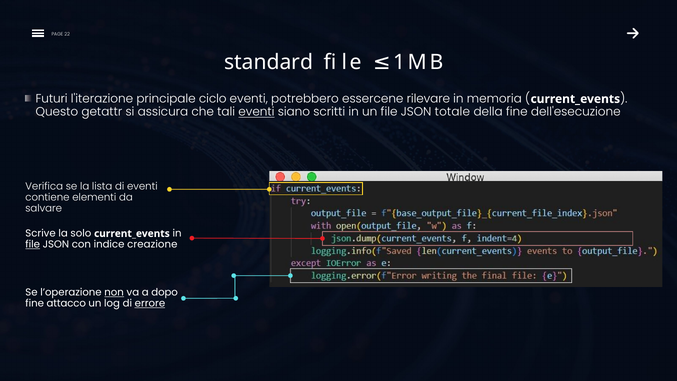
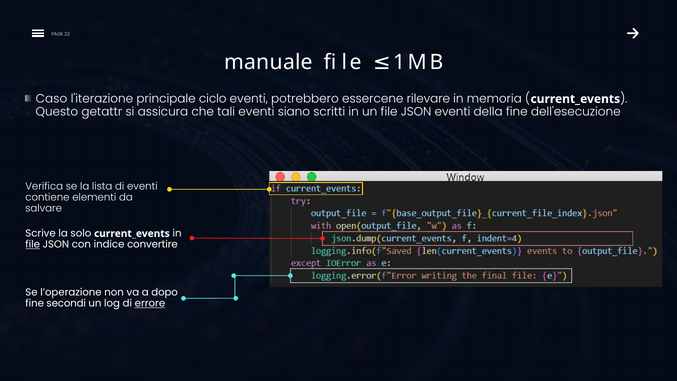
standard: standard -> manuale
Futuri: Futuri -> Caso
eventi at (256, 112) underline: present -> none
JSON totale: totale -> eventi
creazione: creazione -> convertire
non underline: present -> none
attacco: attacco -> secondi
